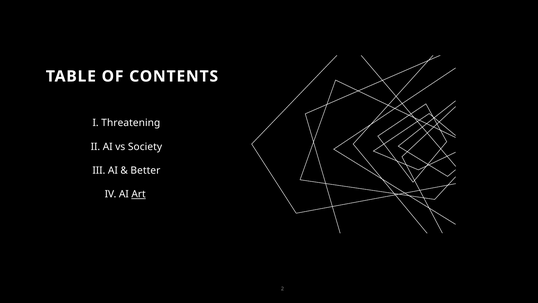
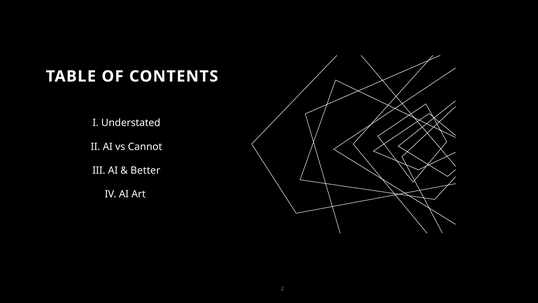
Threatening: Threatening -> Understated
Society: Society -> Cannot
Art underline: present -> none
